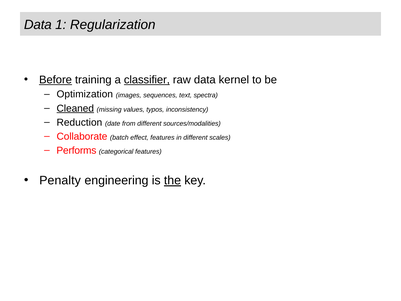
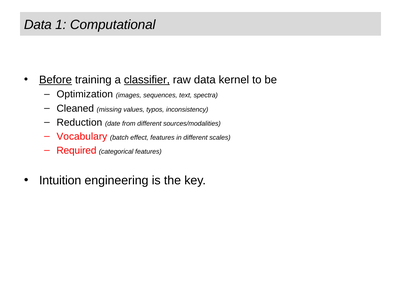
Regularization: Regularization -> Computational
Cleaned underline: present -> none
Collaborate: Collaborate -> Vocabulary
Performs: Performs -> Required
Penalty: Penalty -> Intuition
the underline: present -> none
